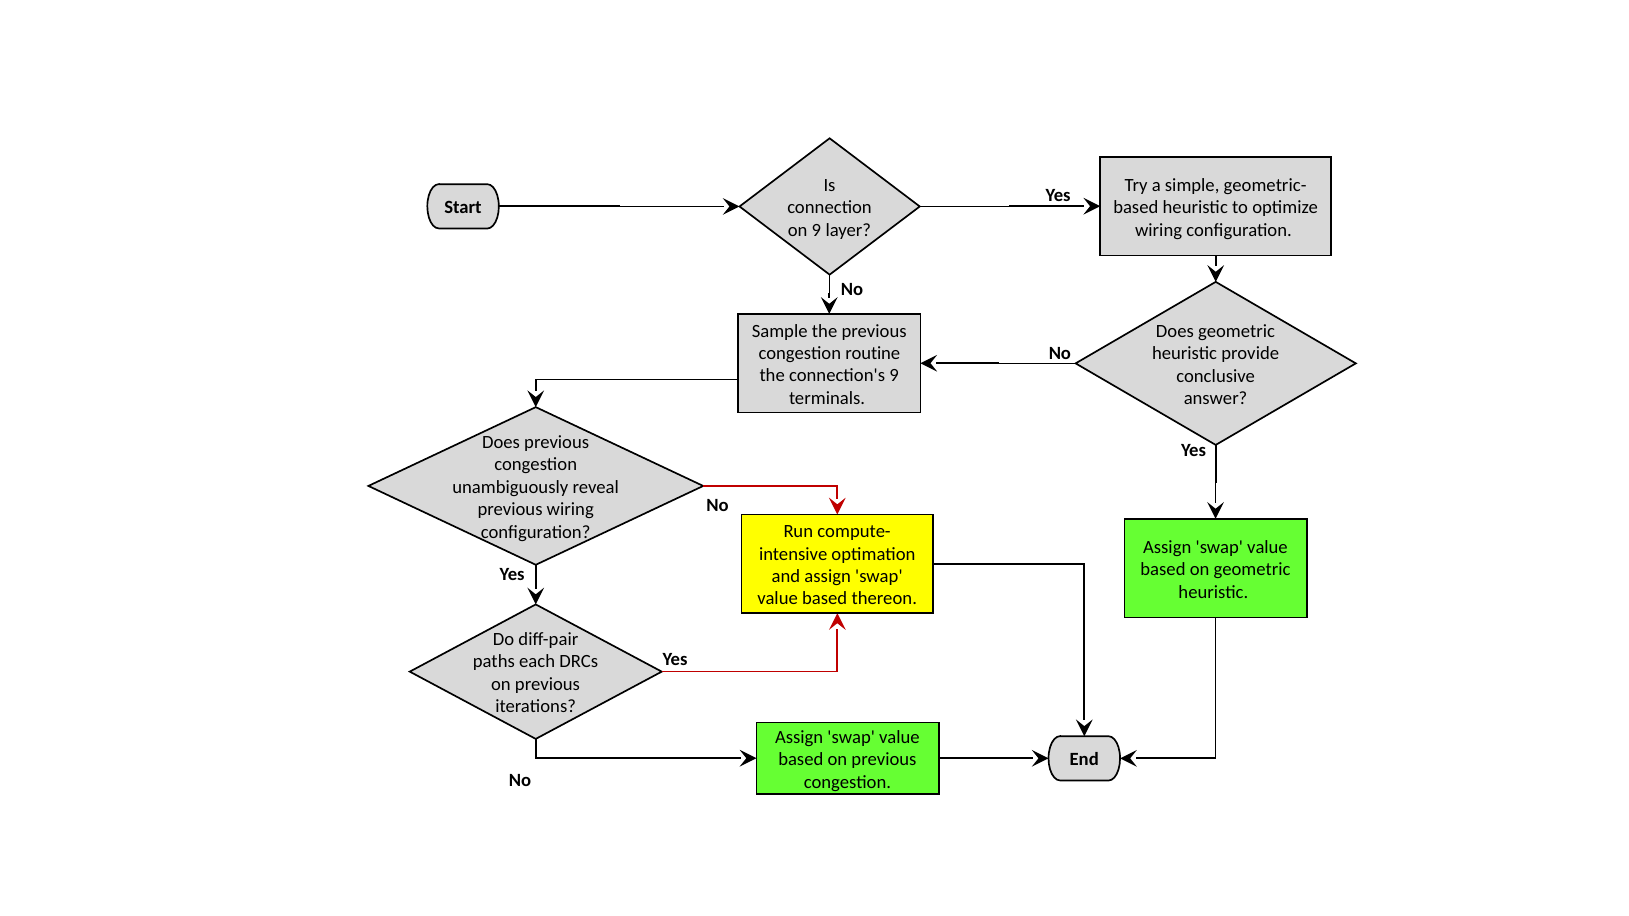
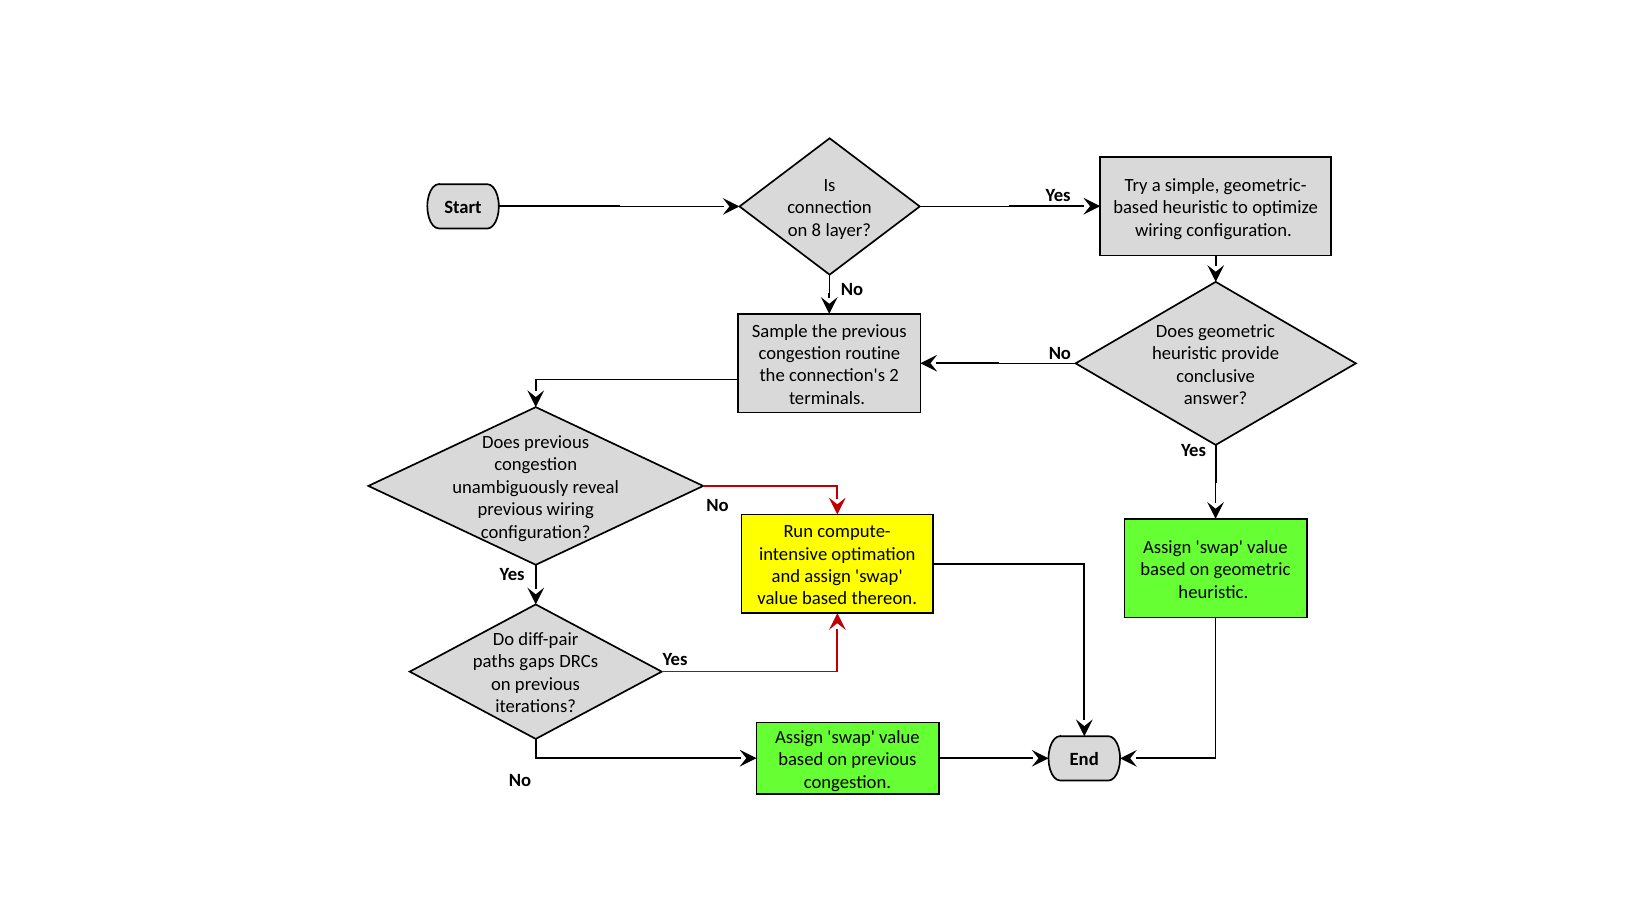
on 9: 9 -> 8
connection's 9: 9 -> 2
each: each -> gaps
